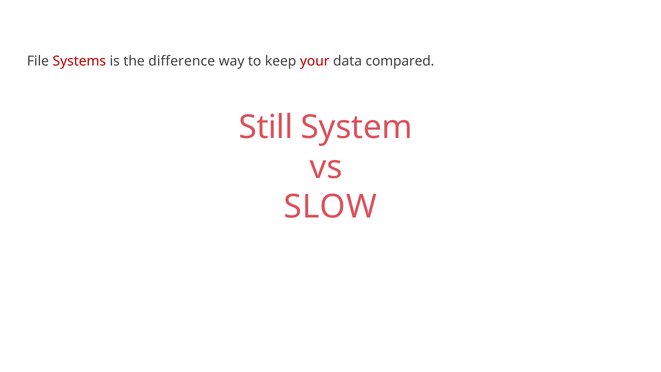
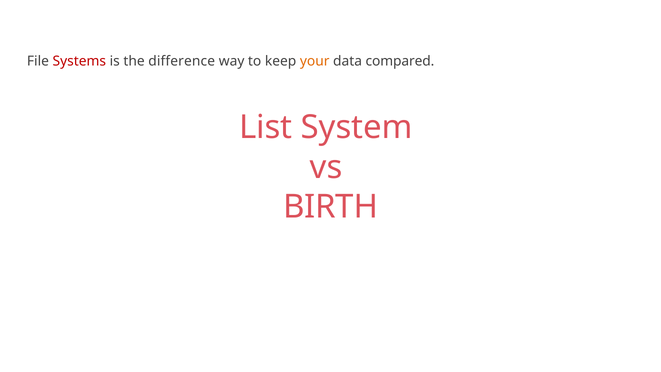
your colour: red -> orange
Still: Still -> List
SLOW: SLOW -> BIRTH
